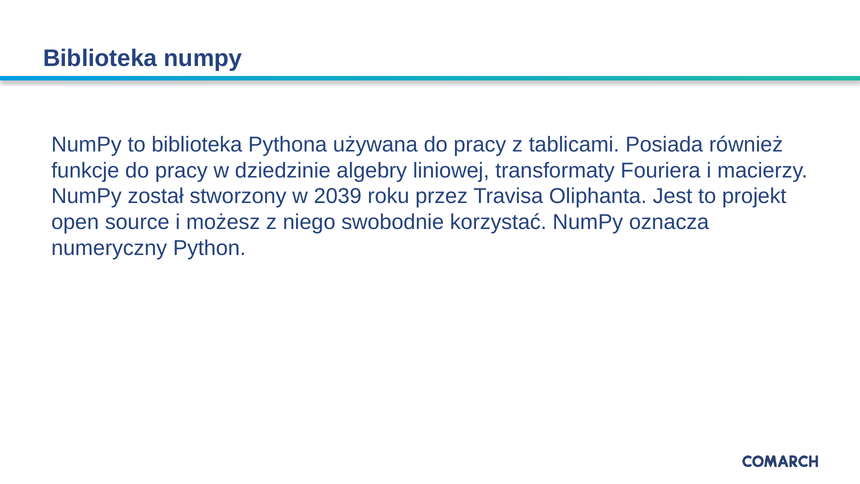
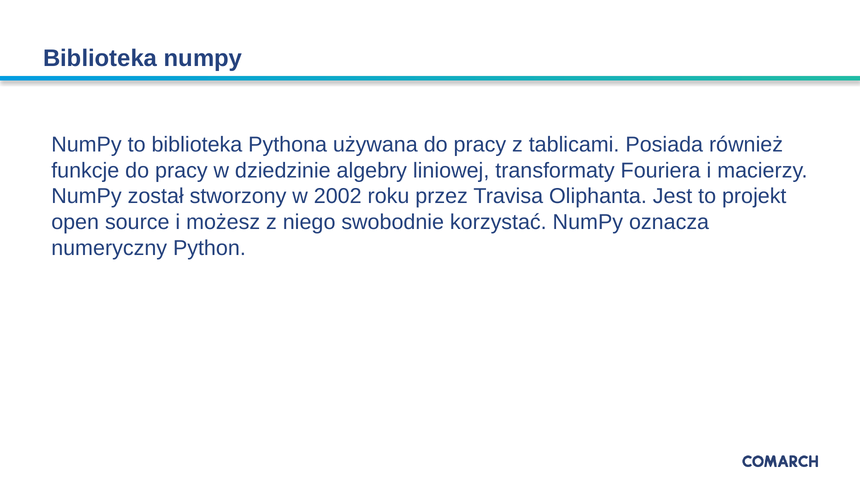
2039: 2039 -> 2002
